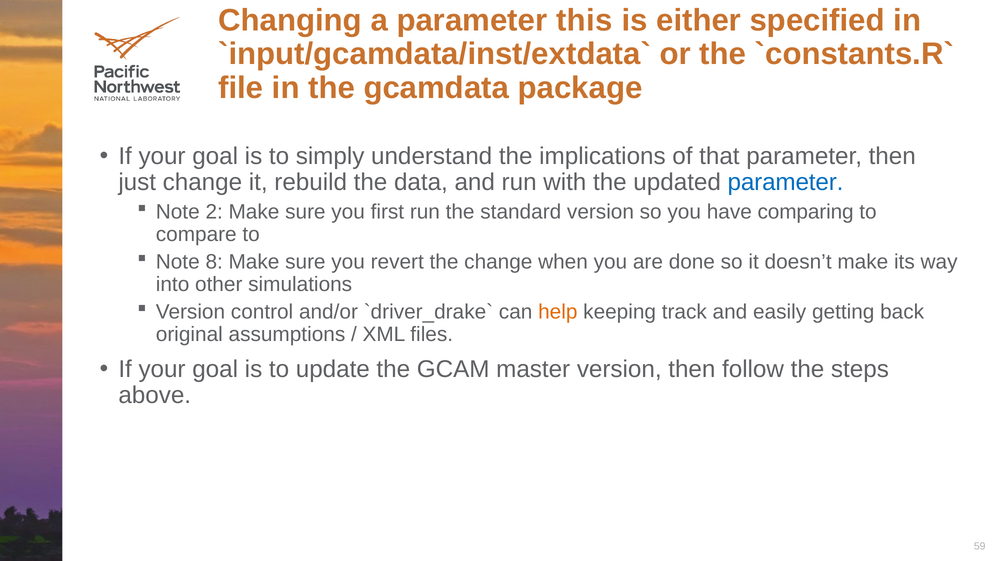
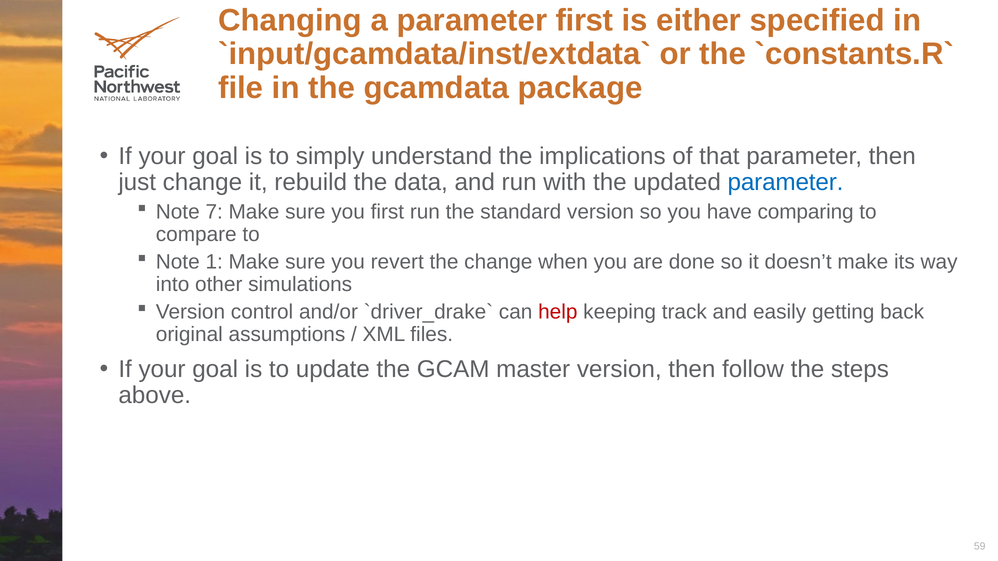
parameter this: this -> first
2: 2 -> 7
8: 8 -> 1
help colour: orange -> red
